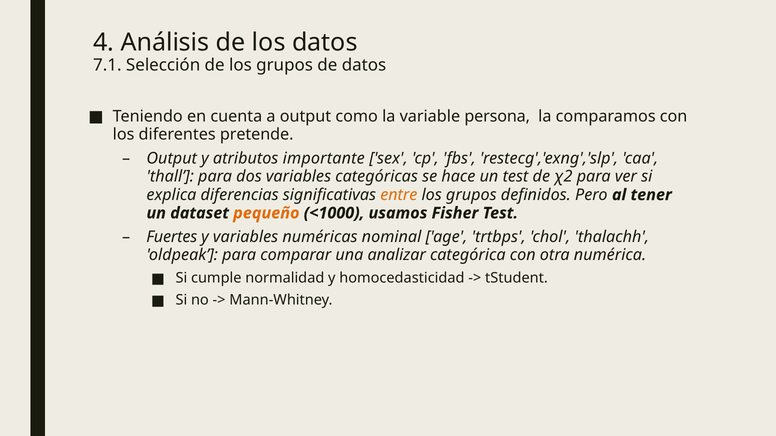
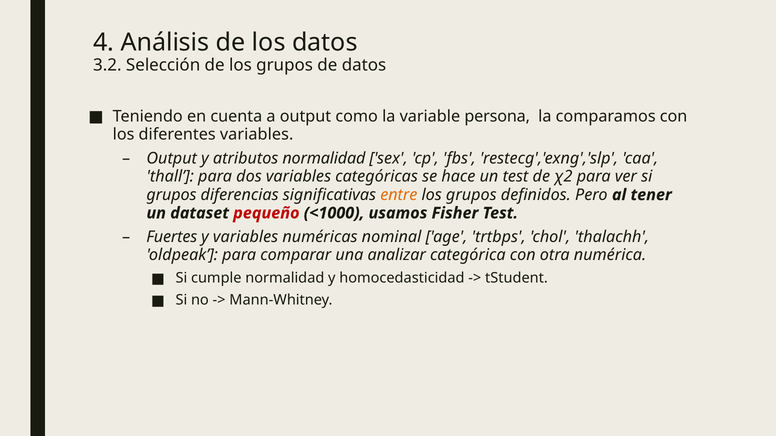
7.1: 7.1 -> 3.2
diferentes pretende: pretende -> variables
atributos importante: importante -> normalidad
explica at (171, 195): explica -> grupos
pequeño colour: orange -> red
